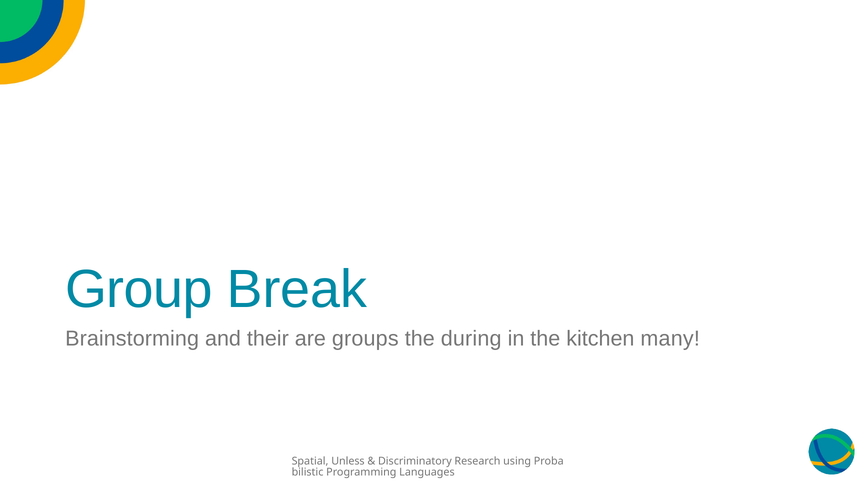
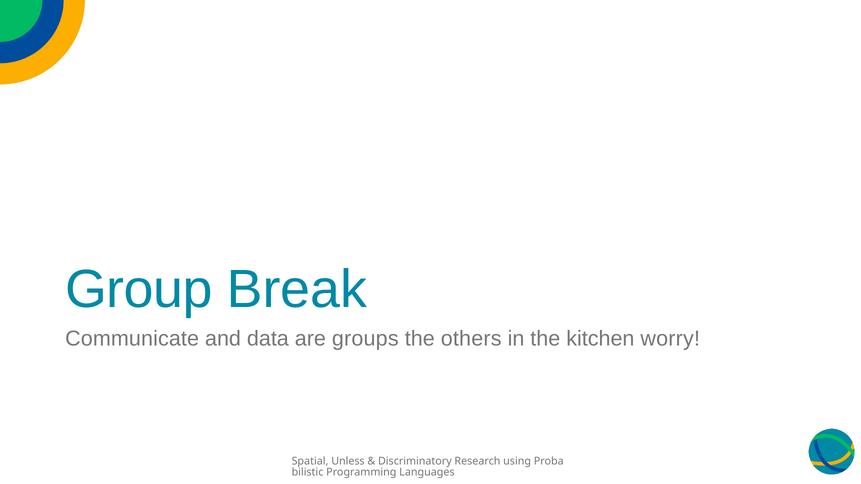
Brainstorming: Brainstorming -> Communicate
their: their -> data
during: during -> others
many: many -> worry
